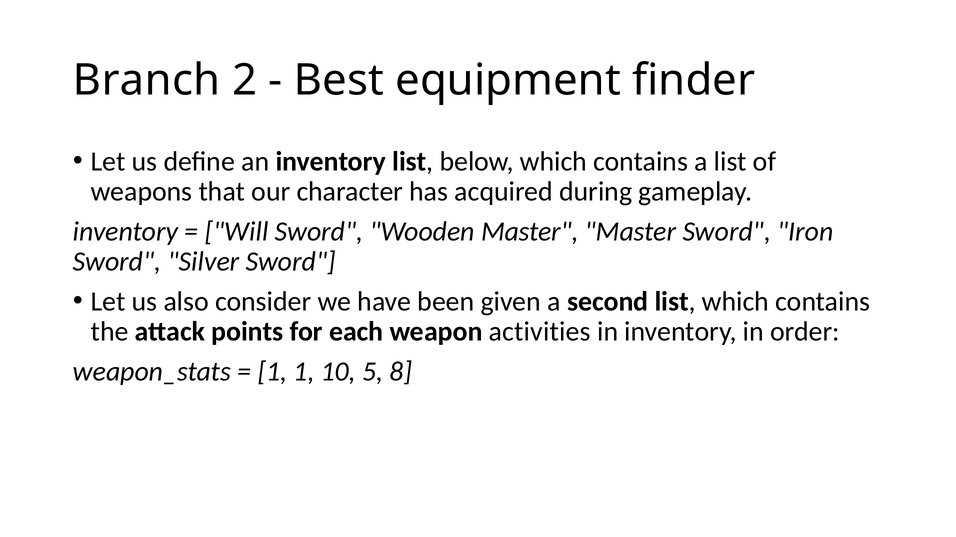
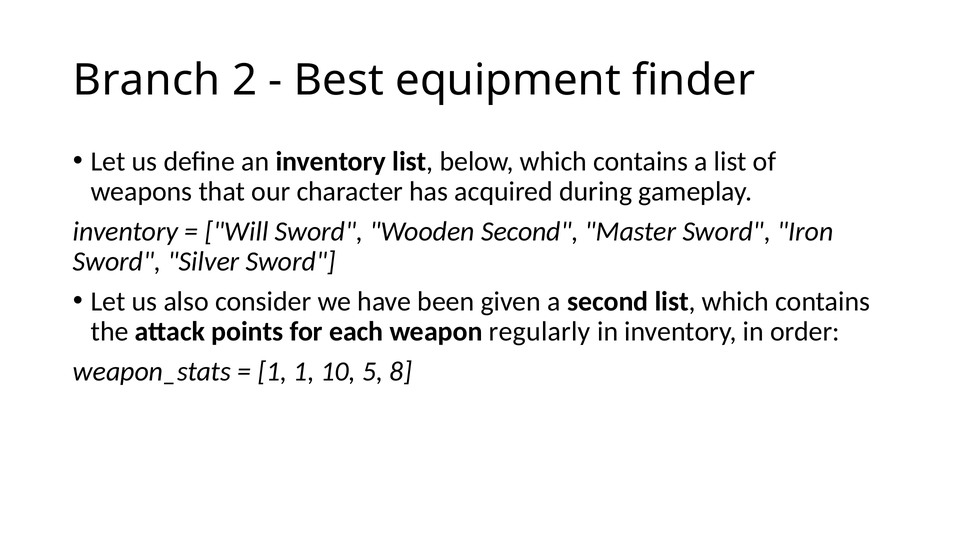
Wooden Master: Master -> Second
activities: activities -> regularly
